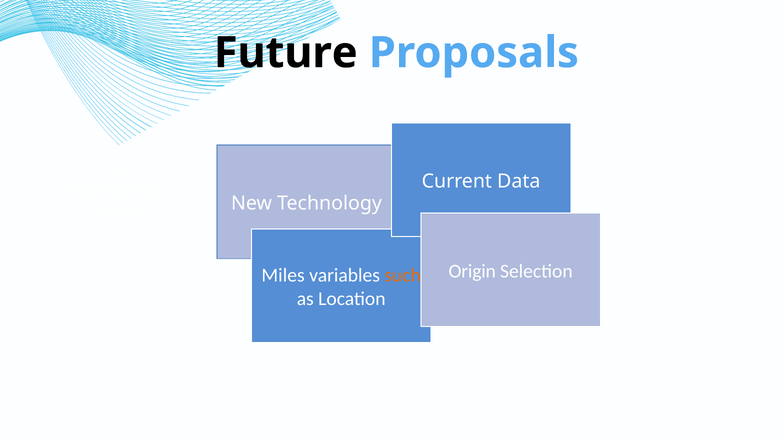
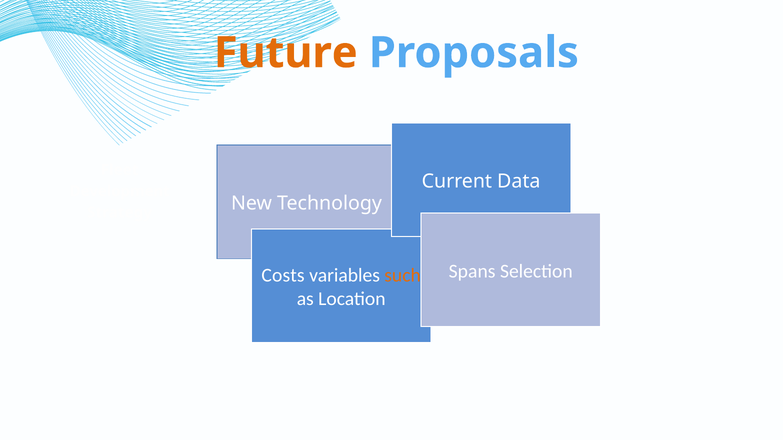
Future colour: black -> orange
Origin: Origin -> Spans
Miles: Miles -> Costs
